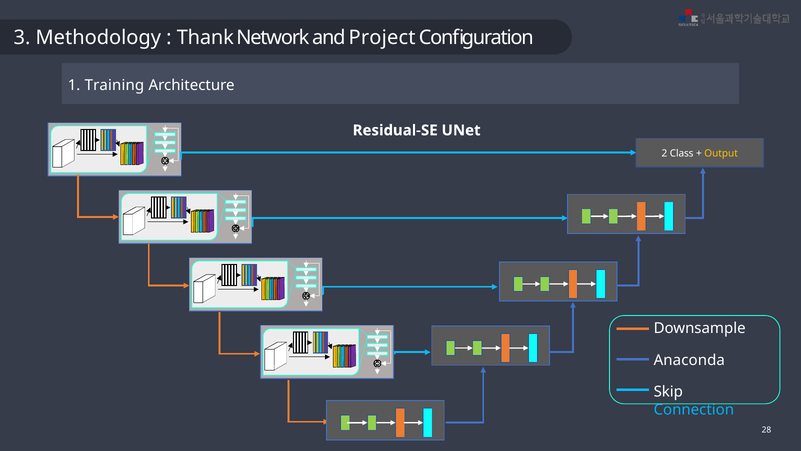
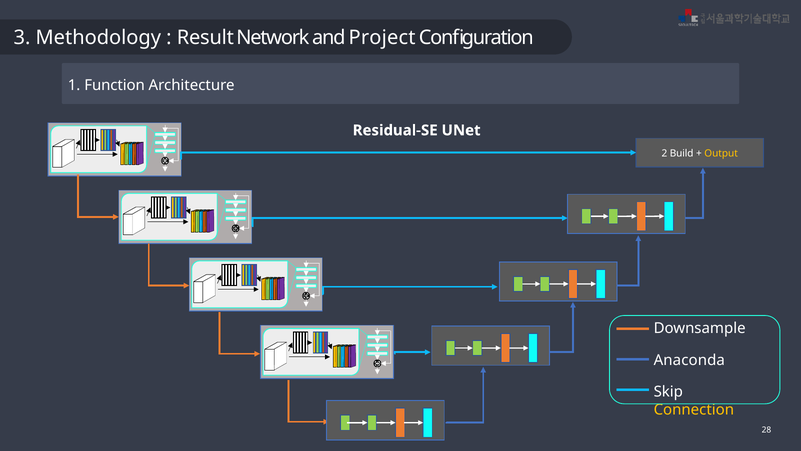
Thank: Thank -> Result
Training: Training -> Function
Class: Class -> Build
Connection colour: light blue -> yellow
